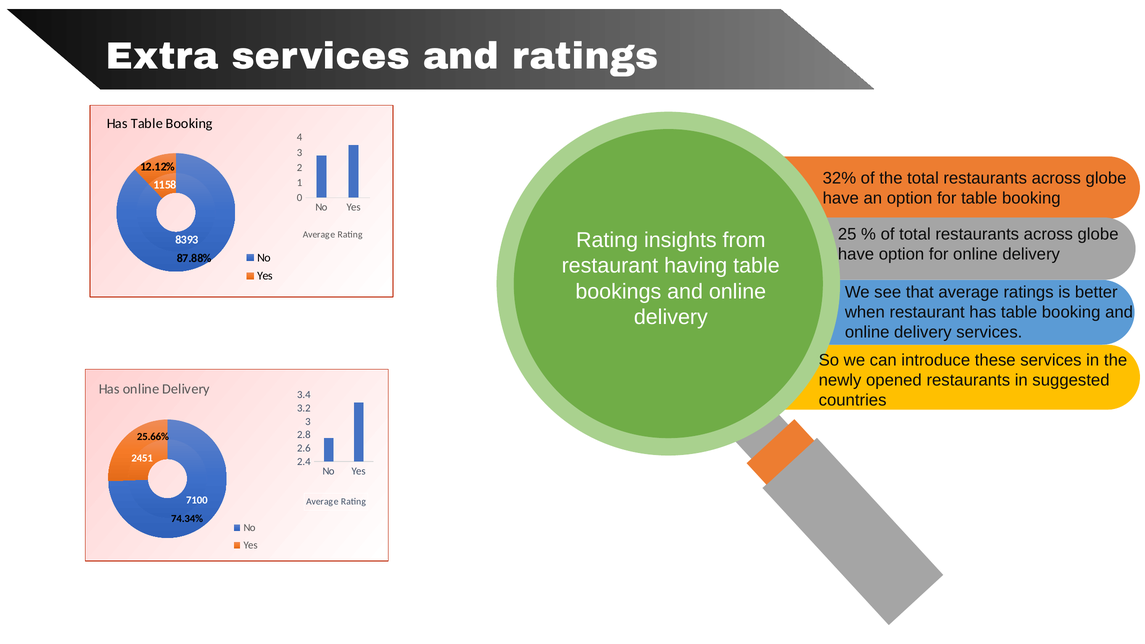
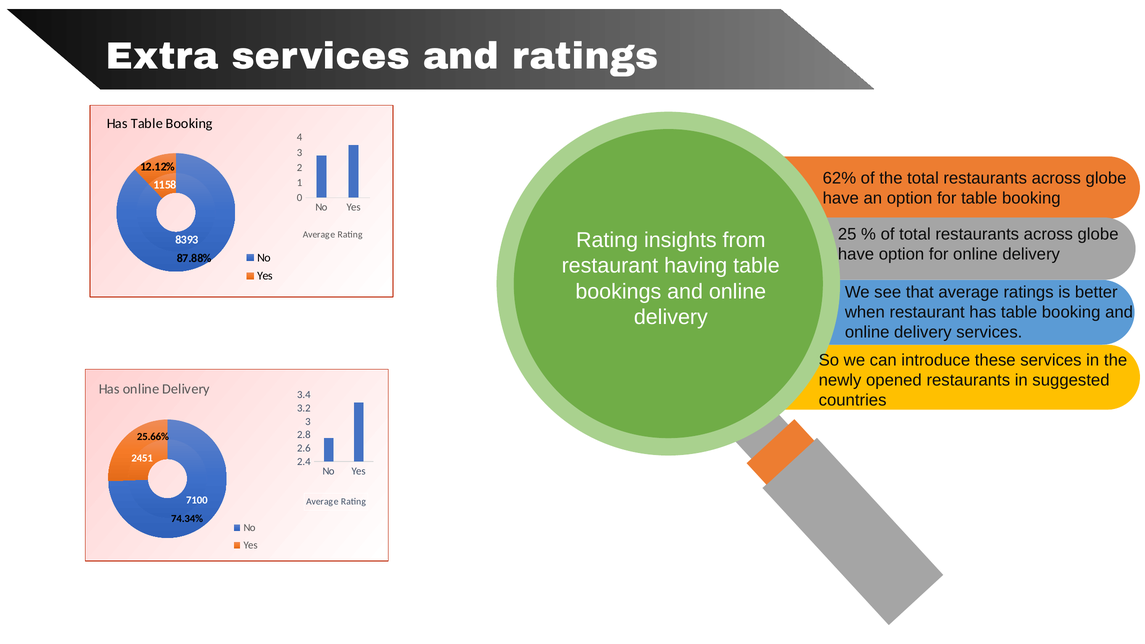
32%: 32% -> 62%
